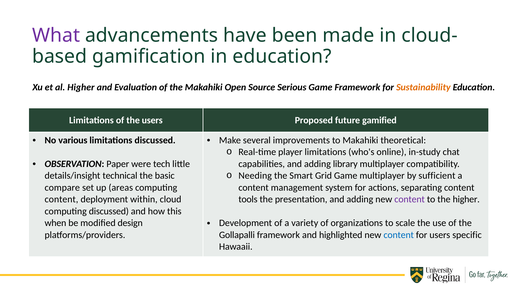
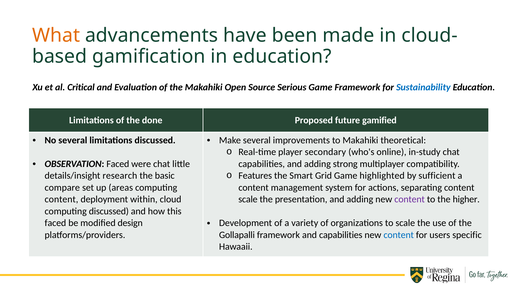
What colour: purple -> orange
al Higher: Higher -> Critical
Sustainability colour: orange -> blue
the users: users -> done
No various: various -> several
player limitations: limitations -> secondary
OBSERVATION Paper: Paper -> Faced
were tech: tech -> chat
library: library -> strong
Needing: Needing -> Features
Game multiplayer: multiplayer -> highlighted
technical: technical -> research
tools at (248, 199): tools -> scale
when at (55, 223): when -> faced
and highlighted: highlighted -> capabilities
